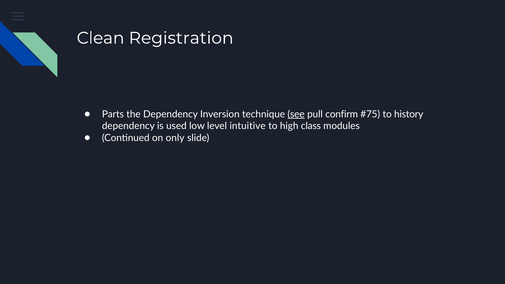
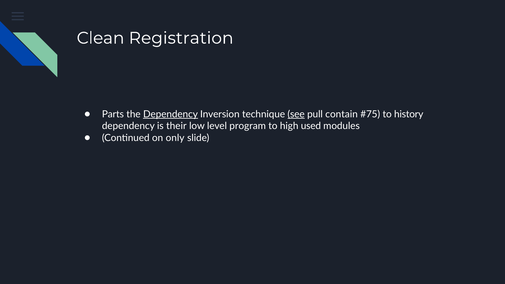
Dependency at (170, 114) underline: none -> present
confirm: confirm -> contain
used: used -> their
intuitive: intuitive -> program
class: class -> used
